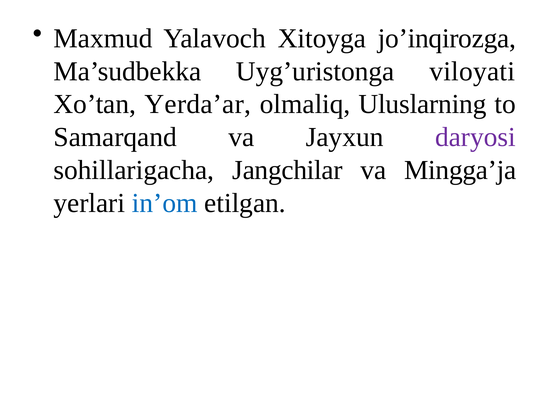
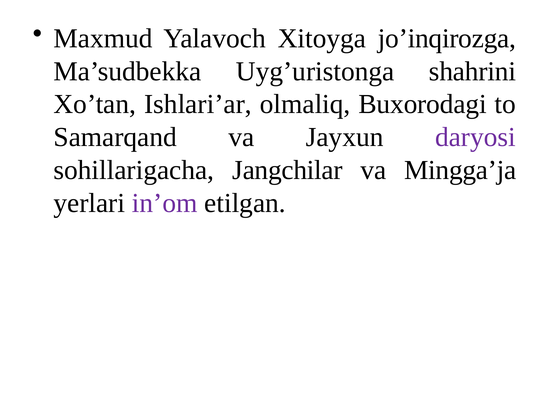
viloyati: viloyati -> shahrini
Yerda’ar: Yerda’ar -> Ishlari’ar
Uluslarning: Uluslarning -> Buxorodagi
in’om colour: blue -> purple
